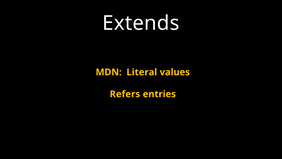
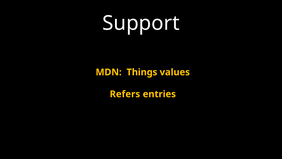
Extends: Extends -> Support
Literal: Literal -> Things
